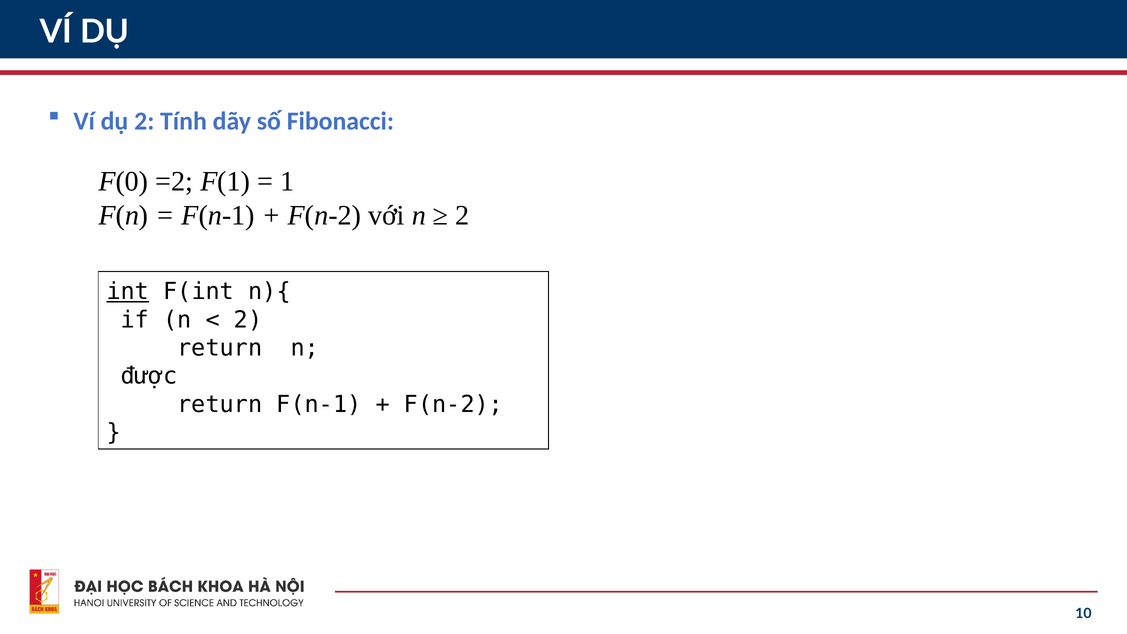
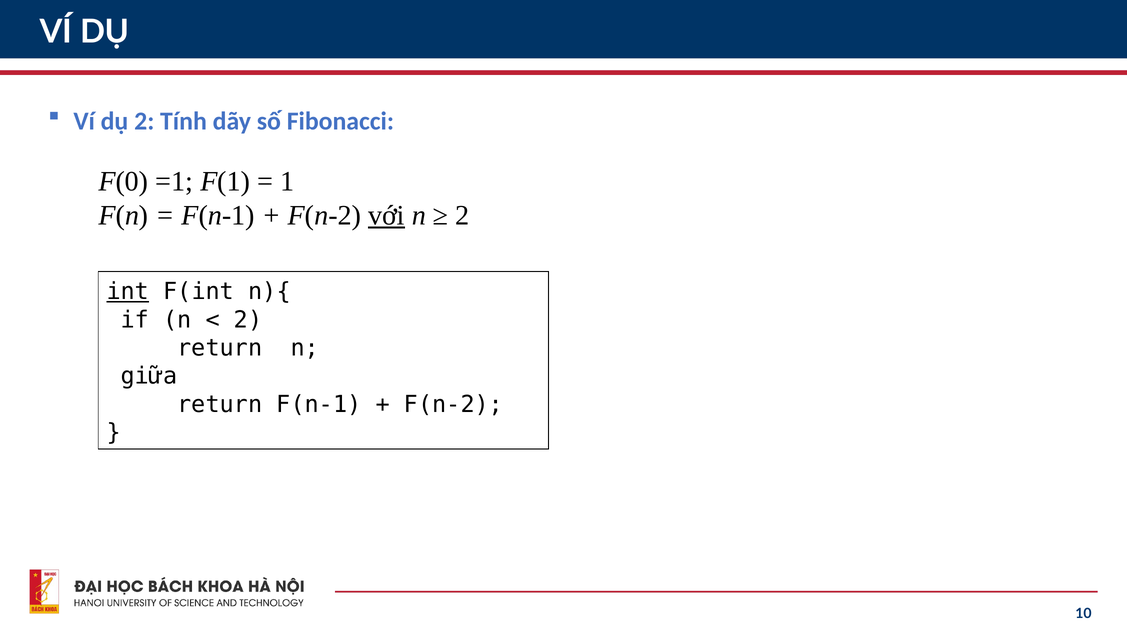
=2: =2 -> =1
với underline: none -> present
được: được -> giữa
